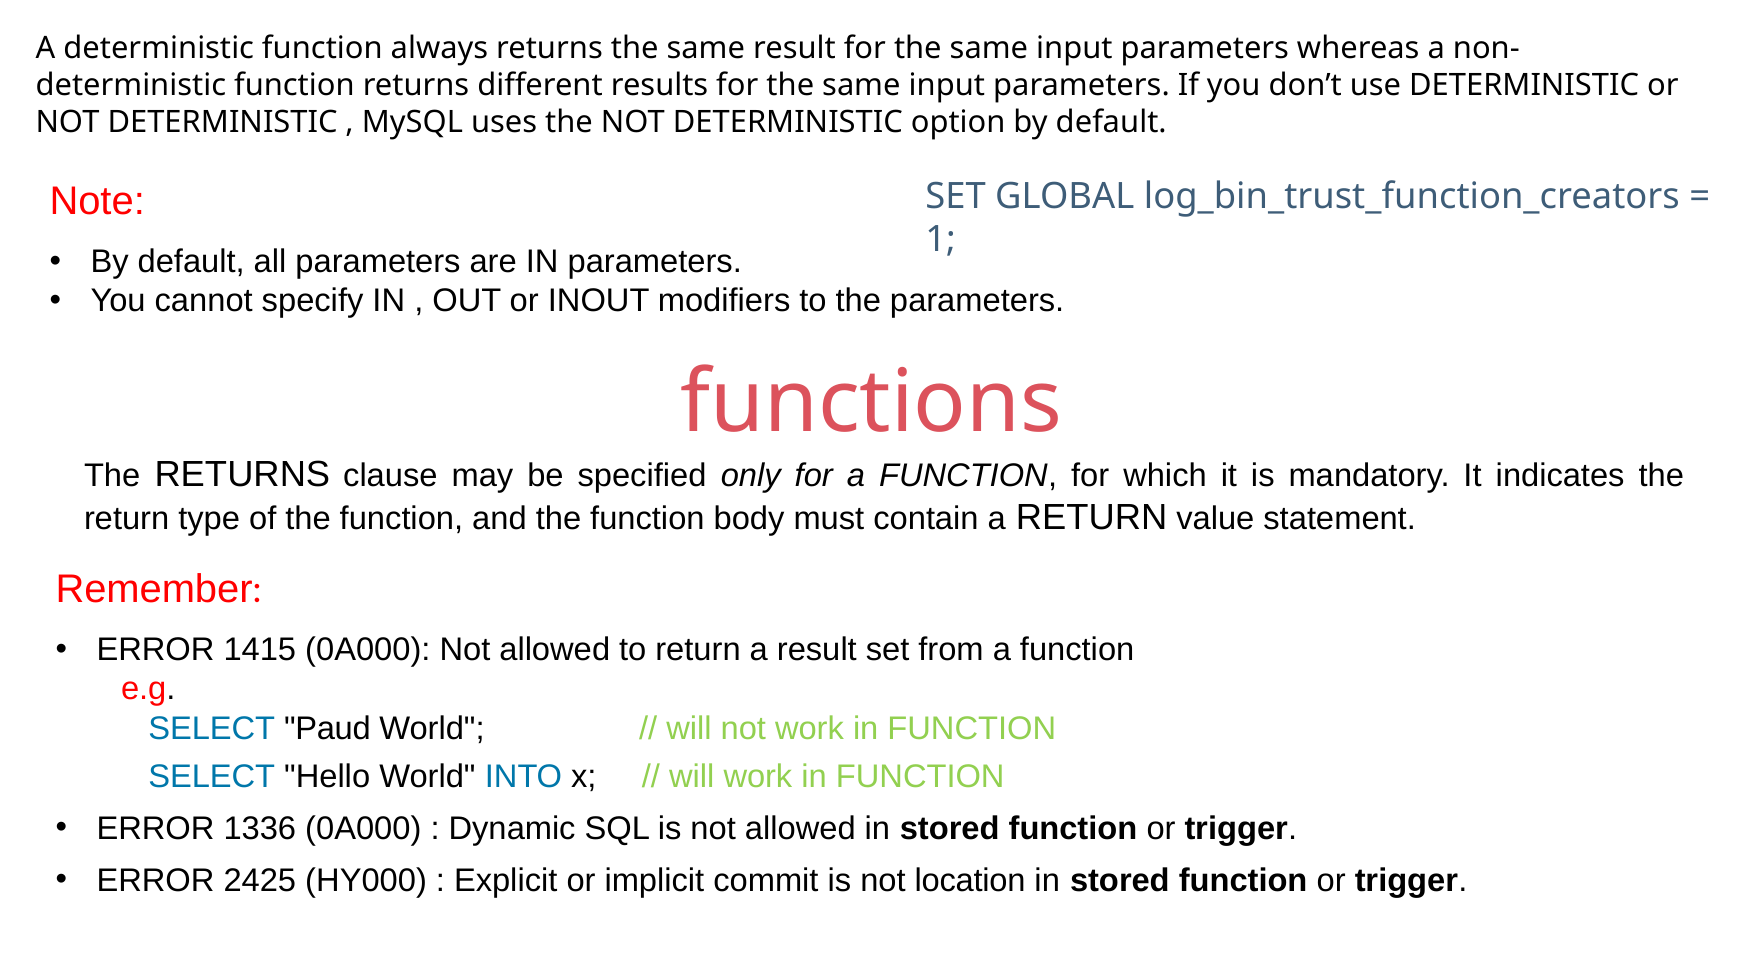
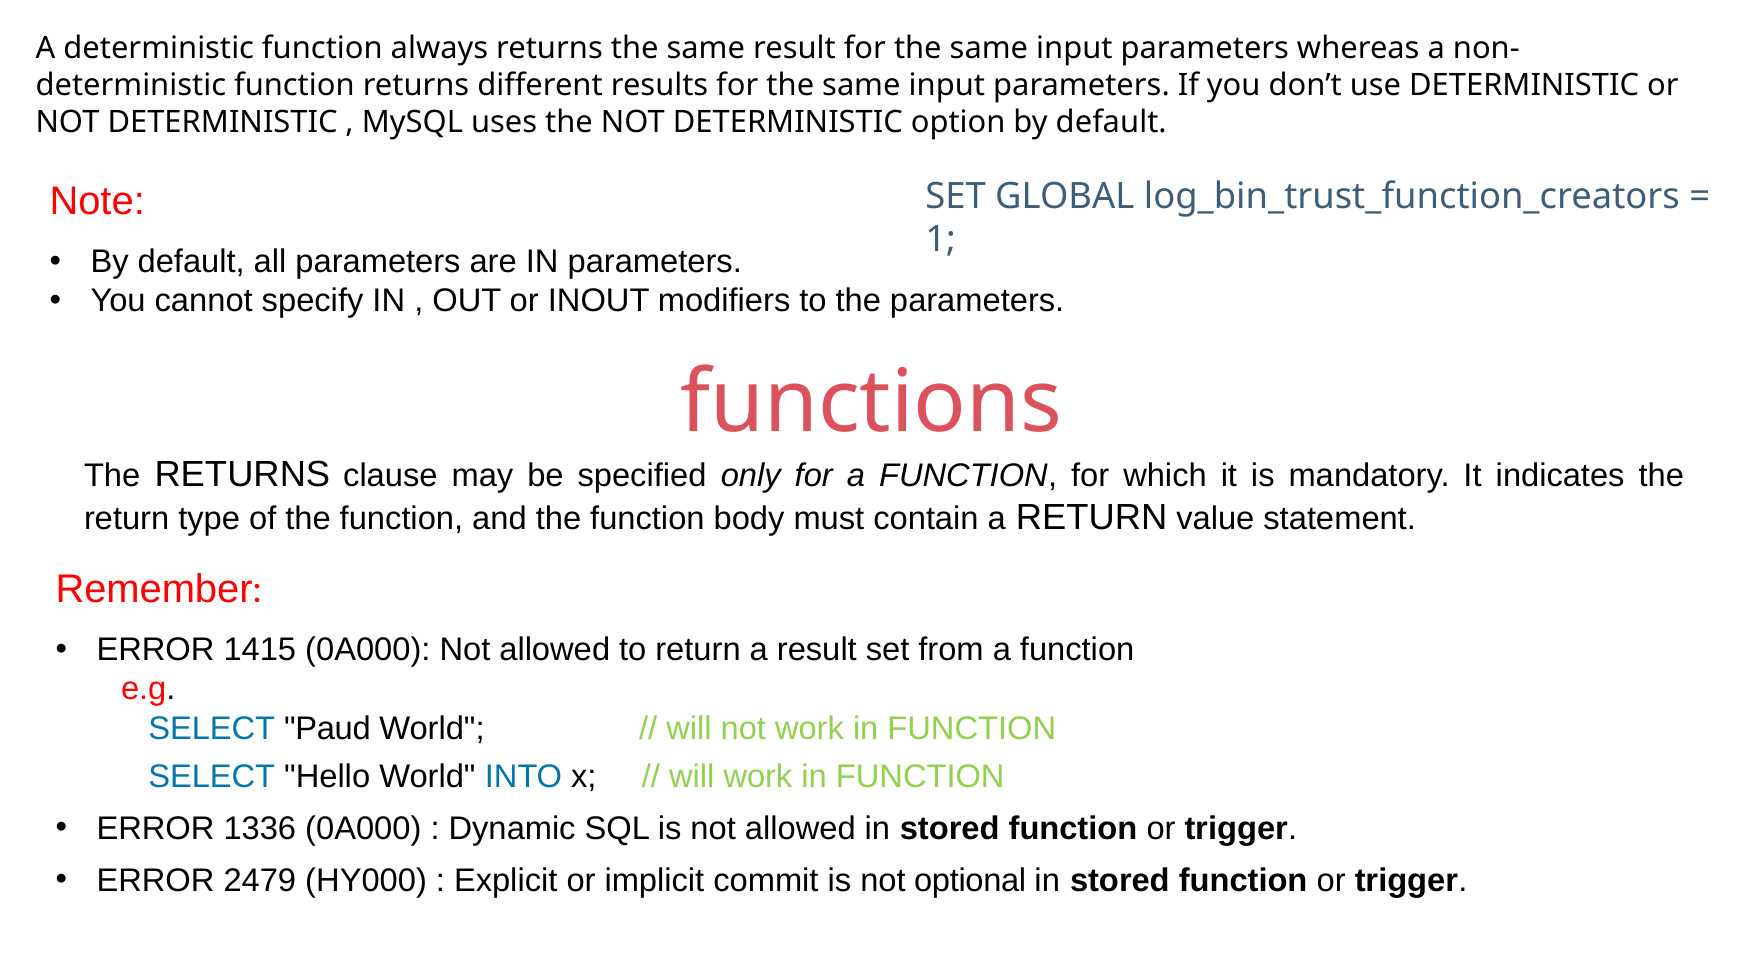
2425: 2425 -> 2479
location: location -> optional
